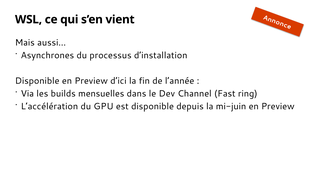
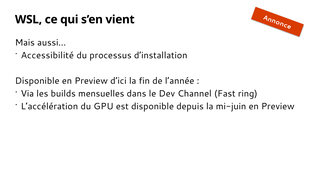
Asynchrones: Asynchrones -> Accessibilité
